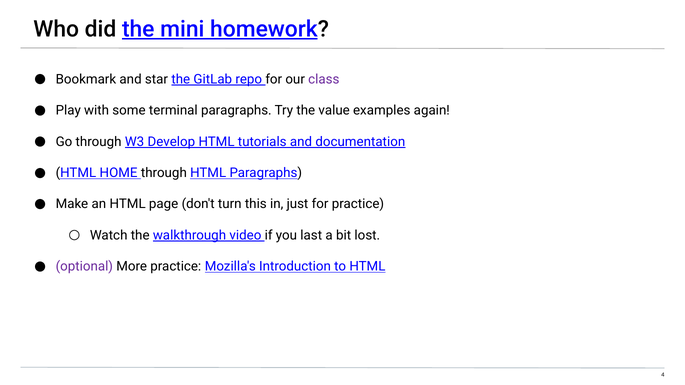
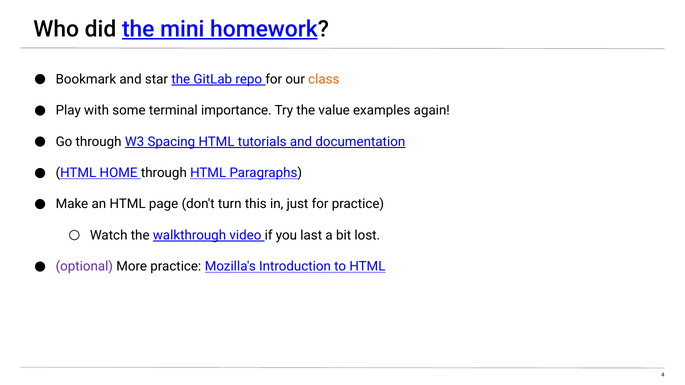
class colour: purple -> orange
terminal paragraphs: paragraphs -> importance
Develop: Develop -> Spacing
